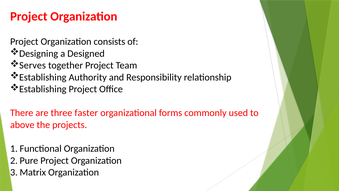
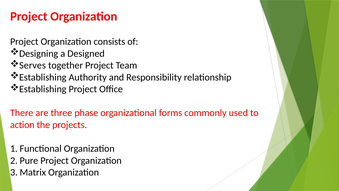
faster: faster -> phase
above: above -> action
